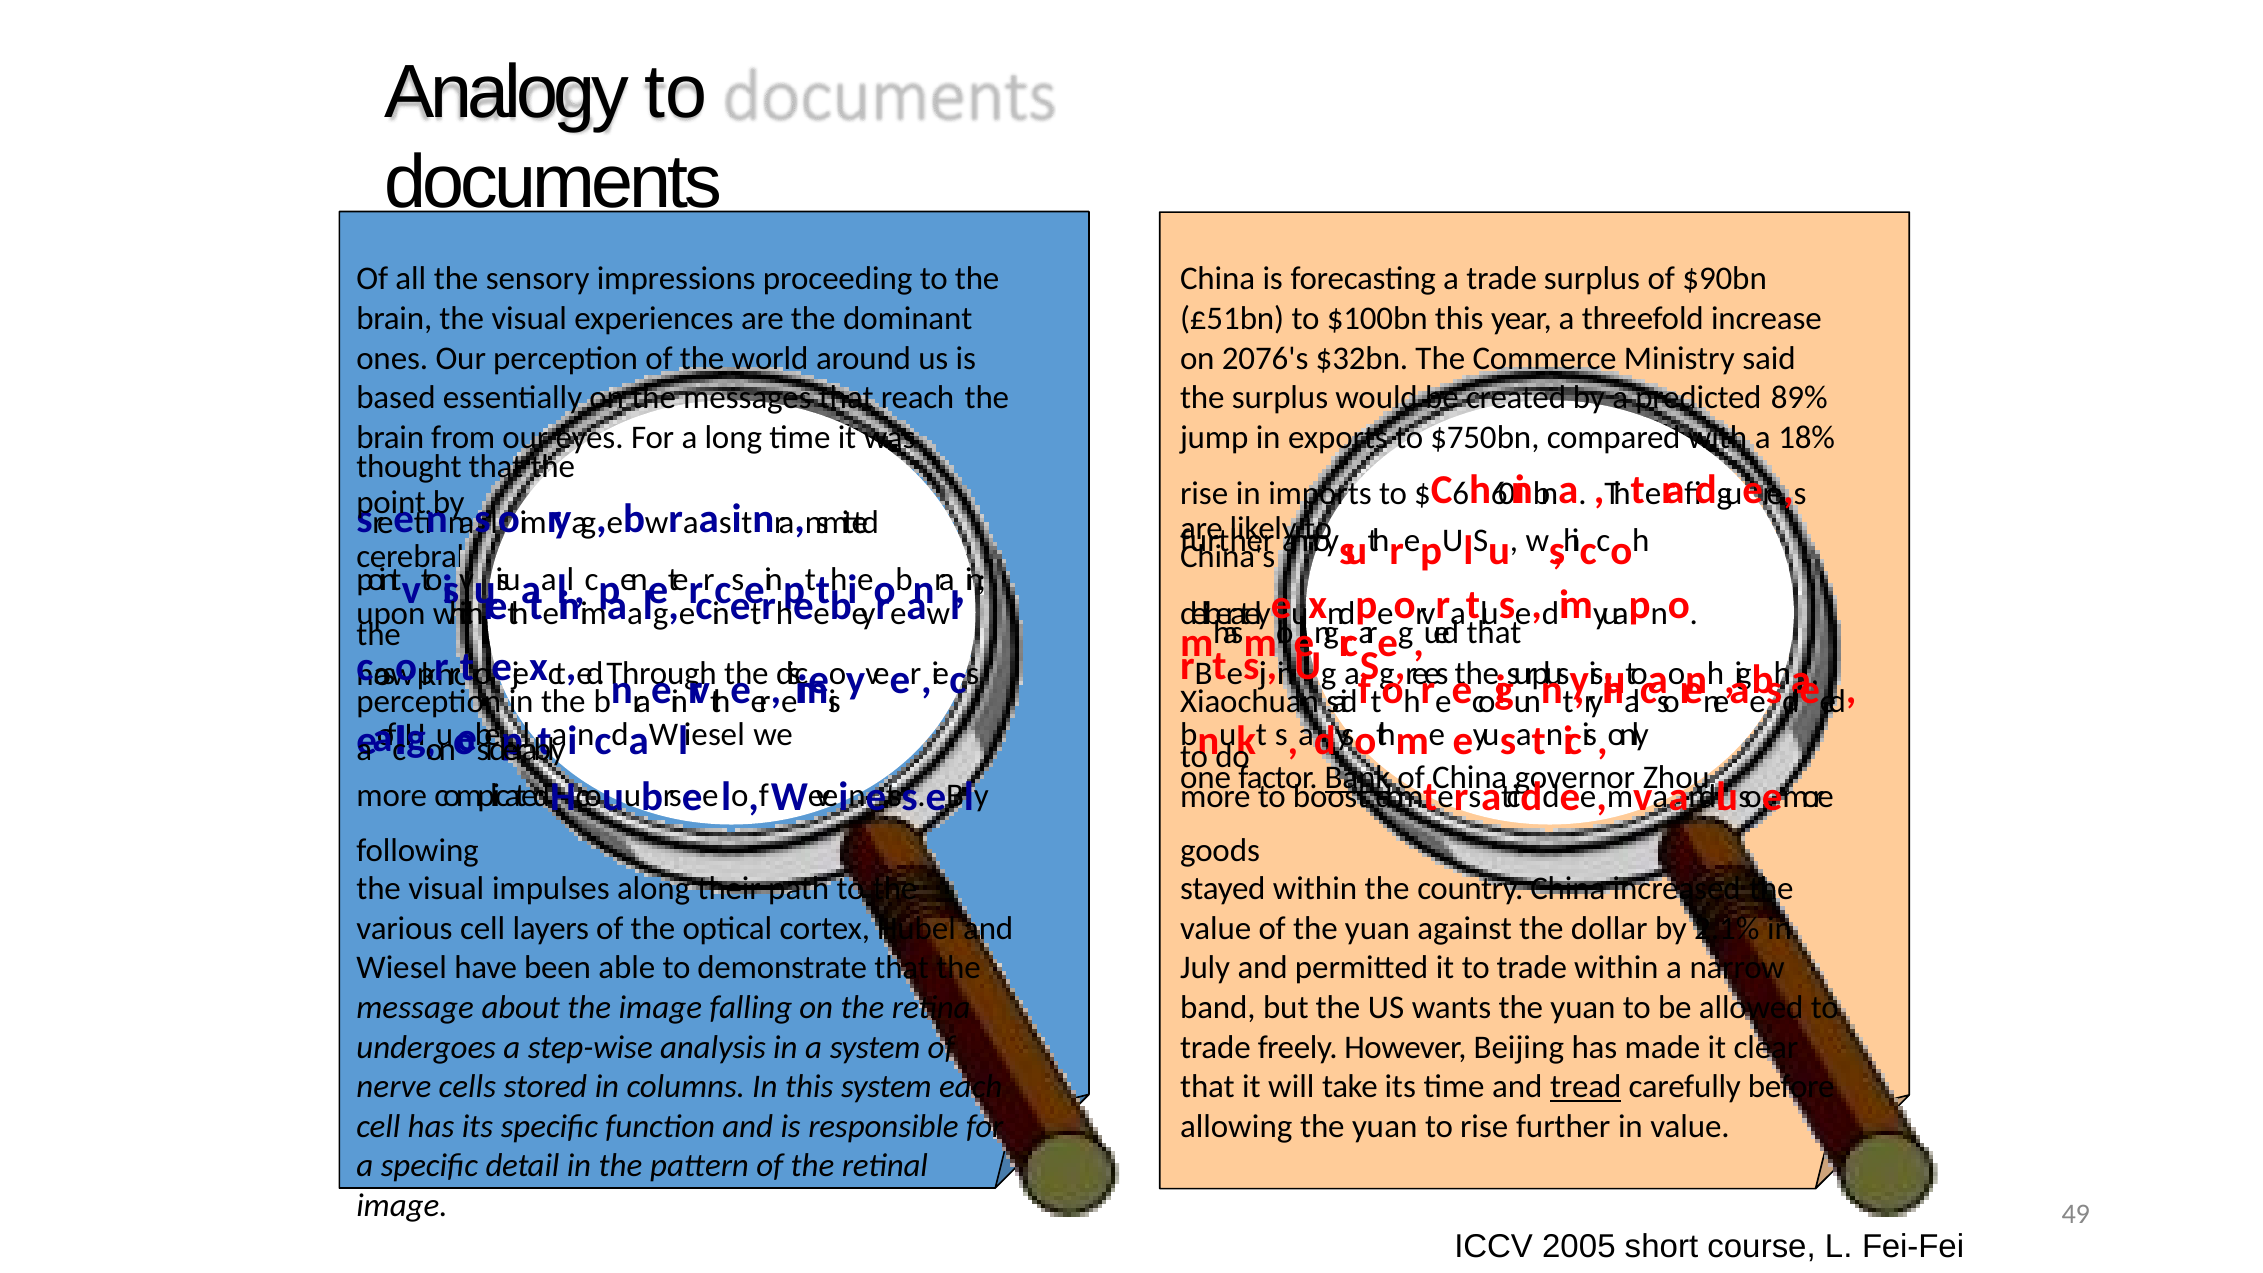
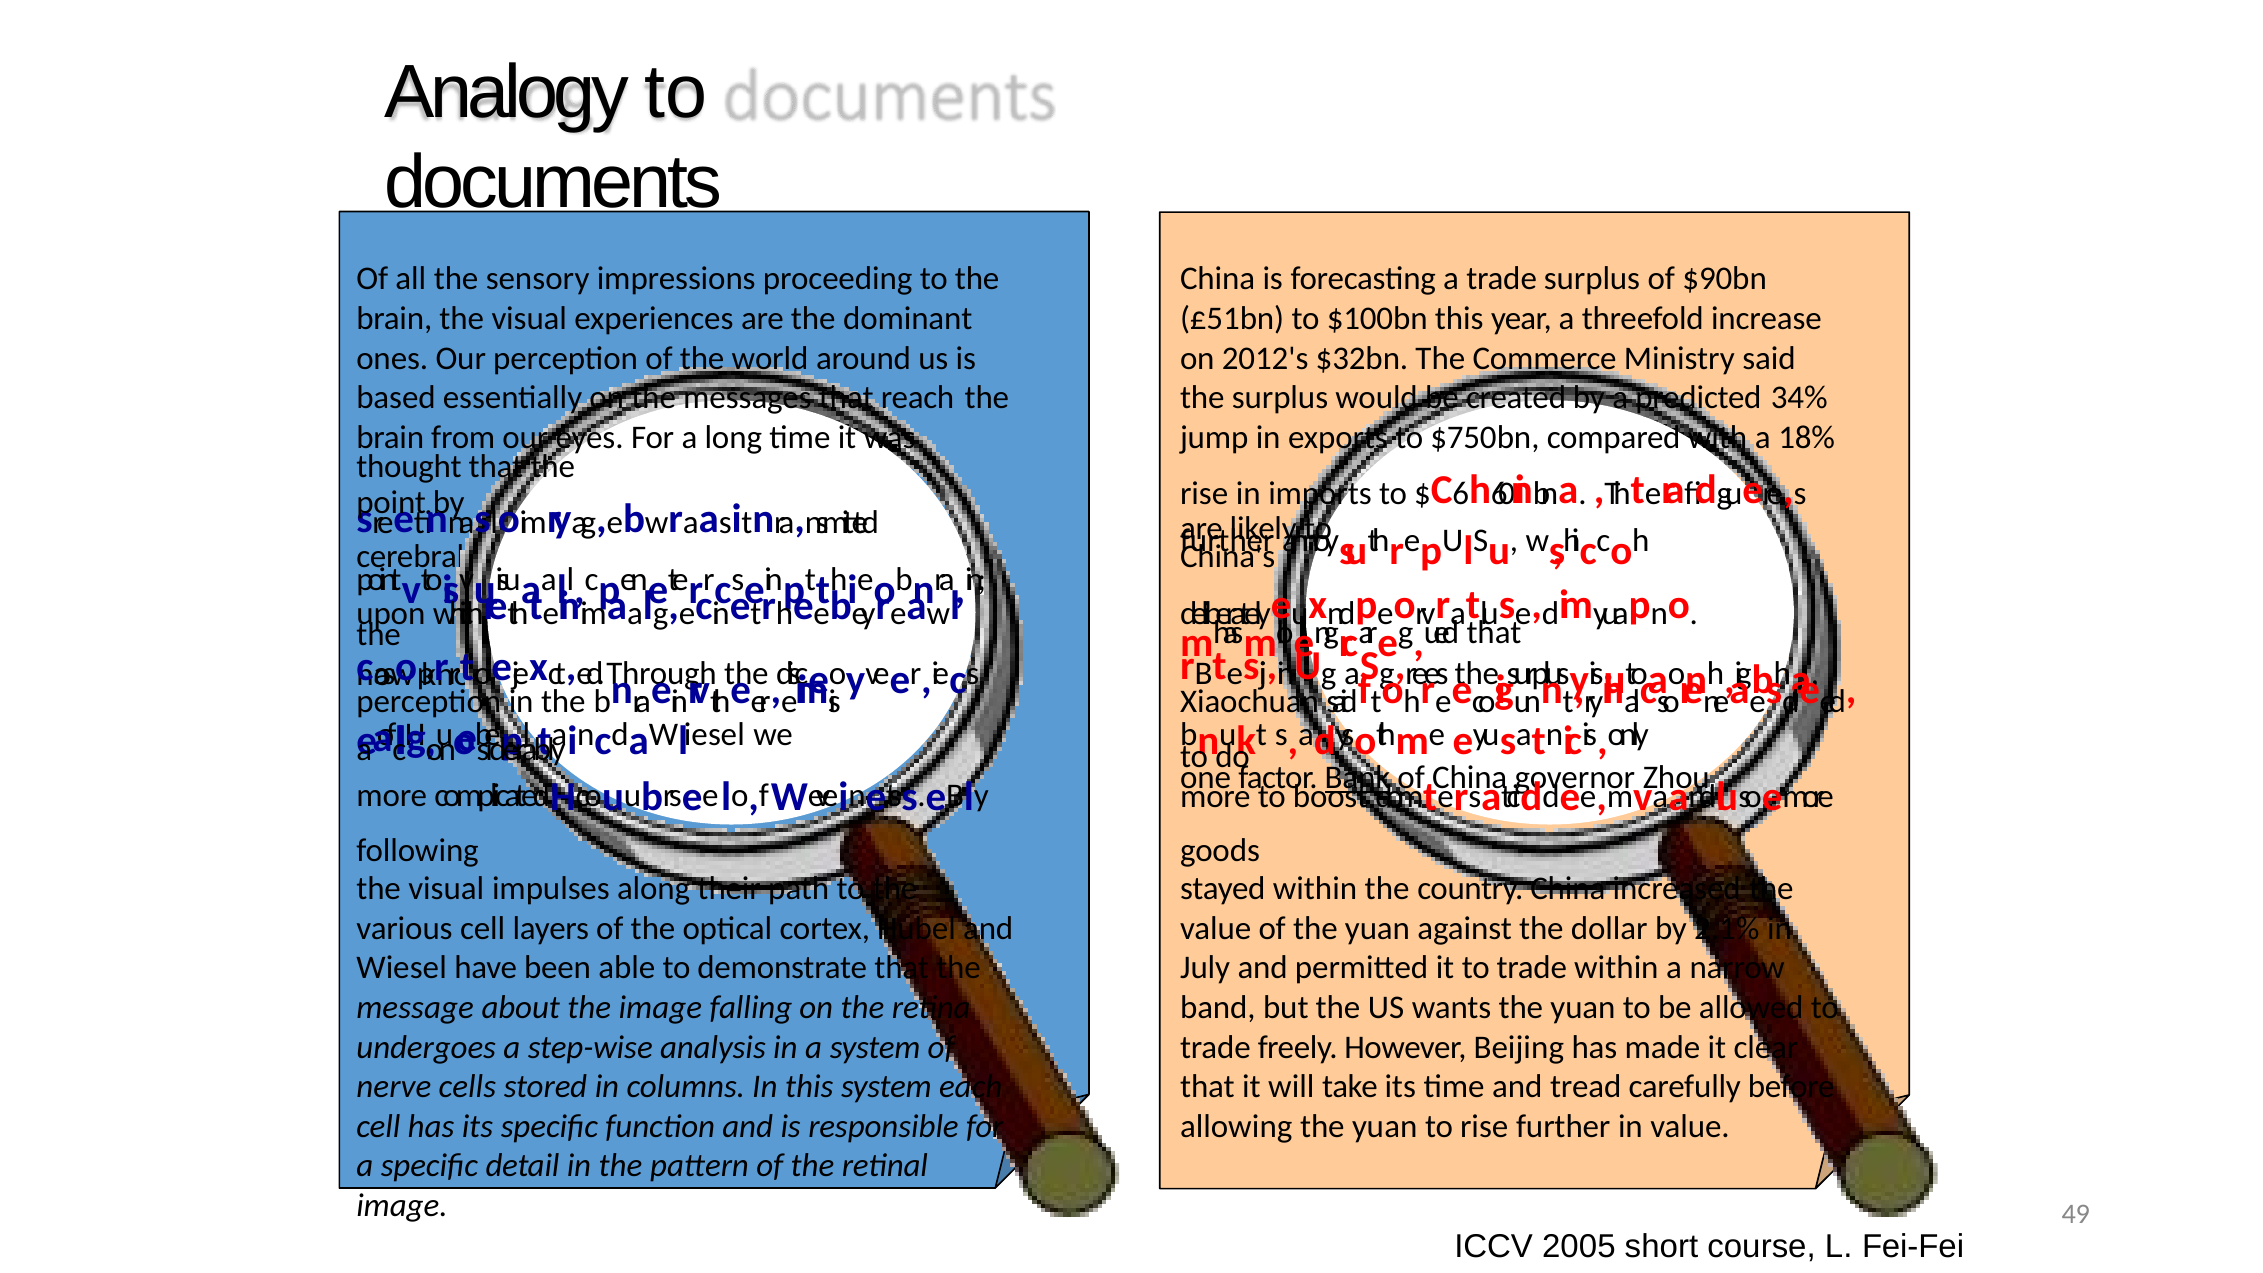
2076's: 2076's -> 2012's
89%: 89% -> 34%
tread underline: present -> none
